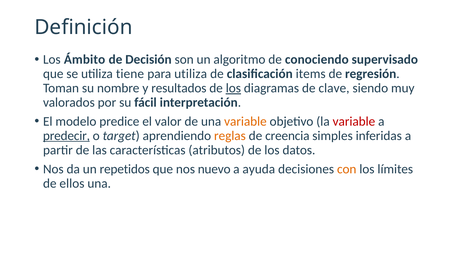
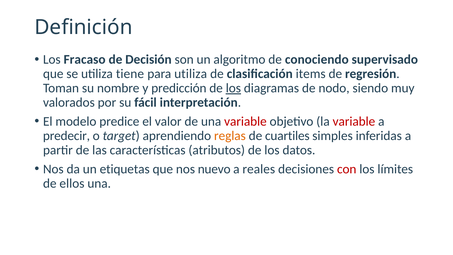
Ámbito: Ámbito -> Fracaso
resultados: resultados -> predicción
clave: clave -> nodo
variable at (245, 121) colour: orange -> red
predecir underline: present -> none
creencia: creencia -> cuartiles
repetidos: repetidos -> etiquetas
ayuda: ayuda -> reales
con colour: orange -> red
